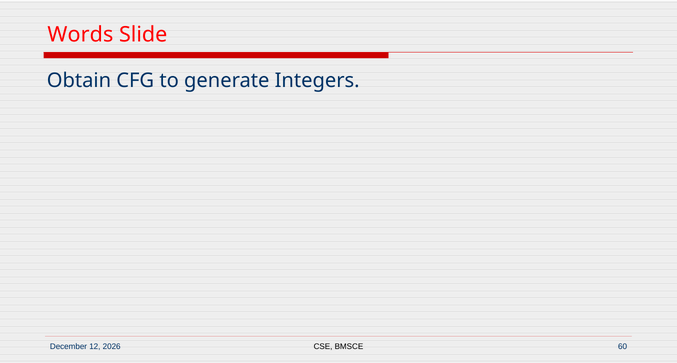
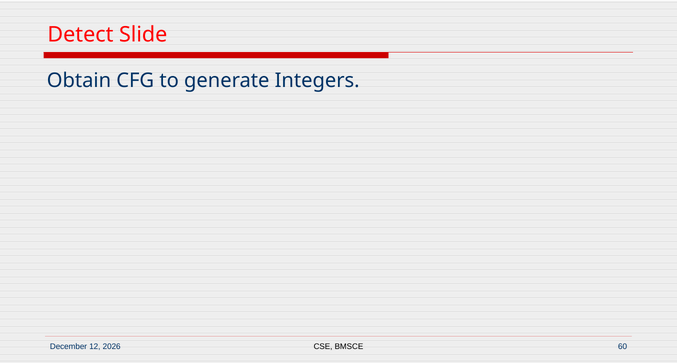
Words: Words -> Detect
